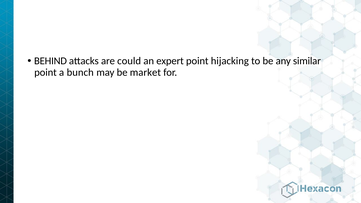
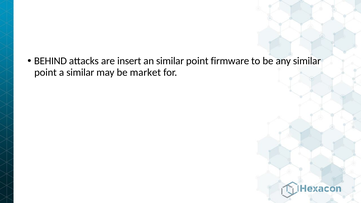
could: could -> insert
an expert: expert -> similar
hijacking: hijacking -> firmware
a bunch: bunch -> similar
